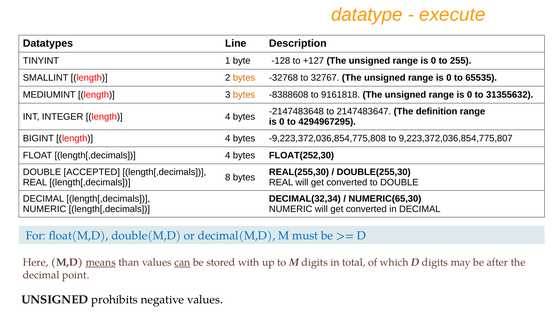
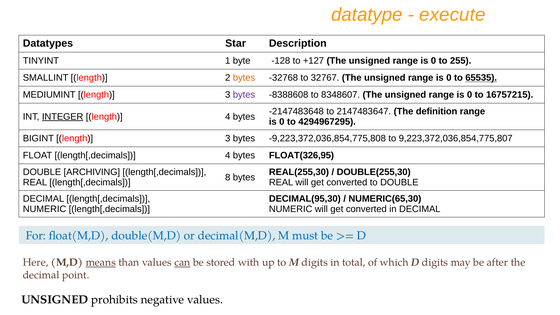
Line: Line -> Star
65535 underline: none -> present
bytes at (244, 95) colour: orange -> purple
9161818: 9161818 -> 8348607
31355632: 31355632 -> 16757215
INTEGER underline: none -> present
BIGINT length 4: 4 -> 3
FLOAT(252,30: FLOAT(252,30 -> FLOAT(326,95
ACCEPTED: ACCEPTED -> ARCHIVING
DECIMAL(32,34: DECIMAL(32,34 -> DECIMAL(95,30
